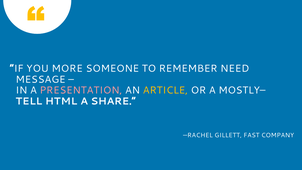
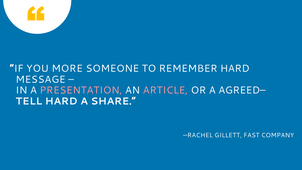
REMEMBER NEED: NEED -> HARD
ARTICLE colour: yellow -> pink
MOSTLY–: MOSTLY– -> AGREED–
TELL HTML: HTML -> HARD
